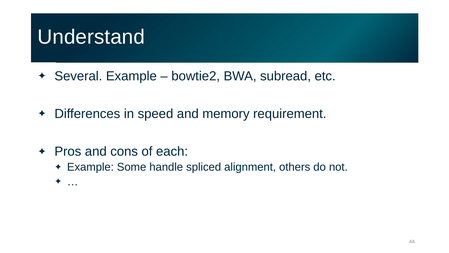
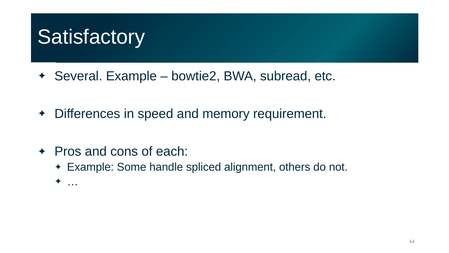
Understand: Understand -> Satisfactory
